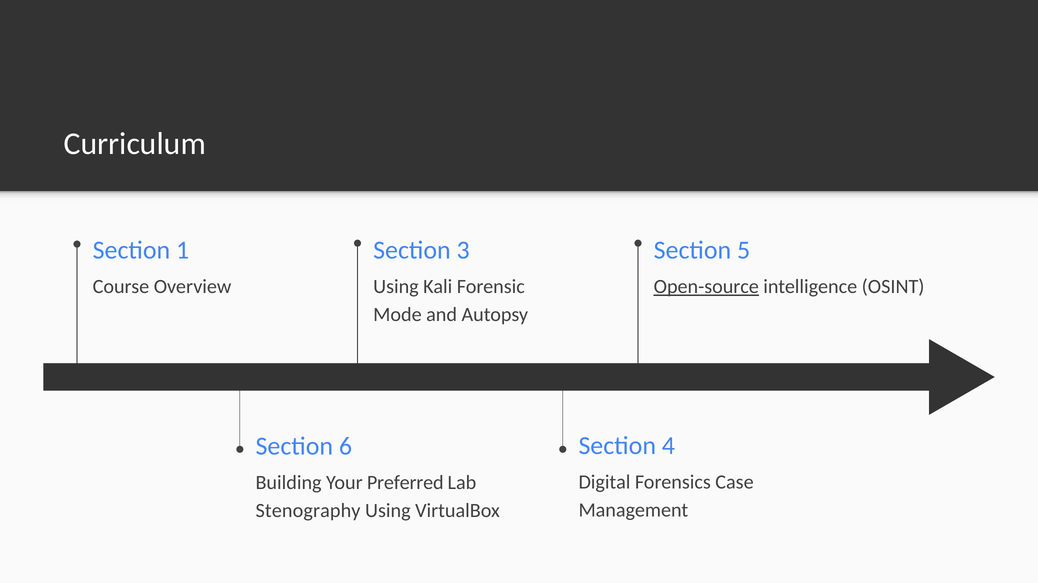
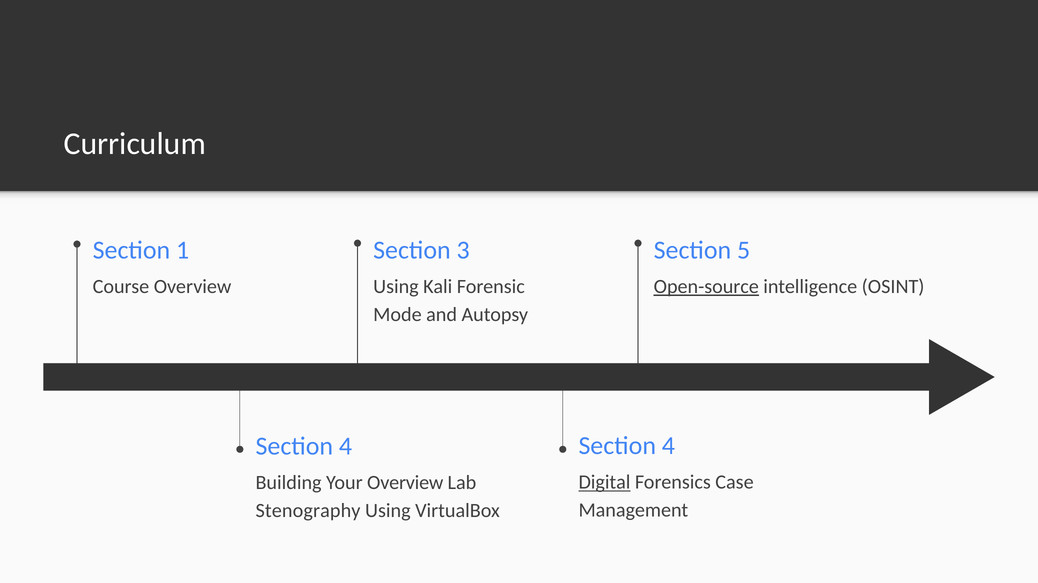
6 at (345, 447): 6 -> 4
Digital underline: none -> present
Your Preferred: Preferred -> Overview
